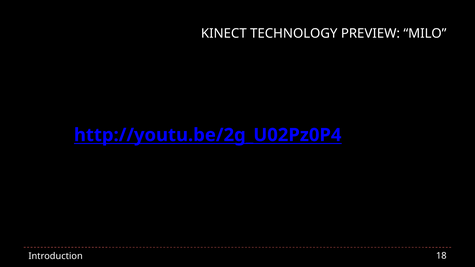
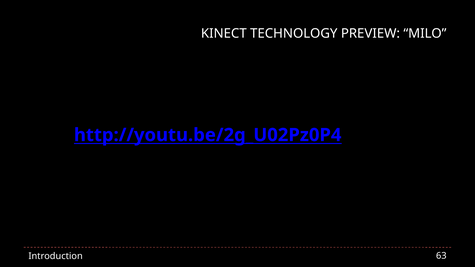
18: 18 -> 63
